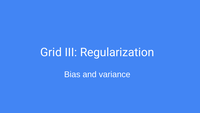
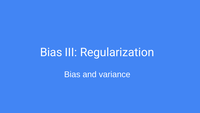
Grid at (51, 52): Grid -> Bias
